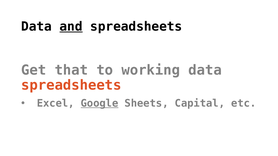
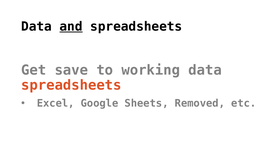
that: that -> save
Google underline: present -> none
Capital: Capital -> Removed
